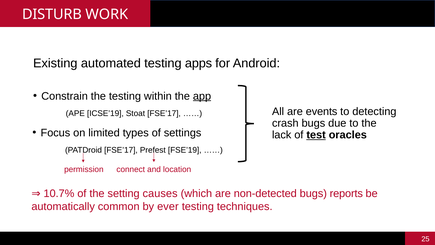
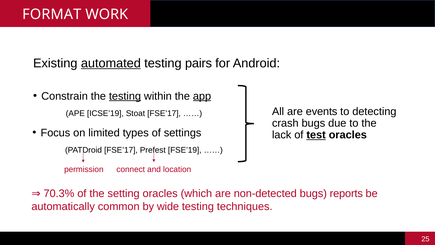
DISTURB: DISTURB -> FORMAT
automated underline: none -> present
apps: apps -> pairs
testing at (125, 96) underline: none -> present
10.7%: 10.7% -> 70.3%
setting causes: causes -> oracles
ever: ever -> wide
